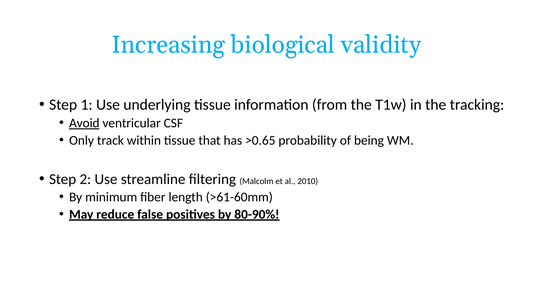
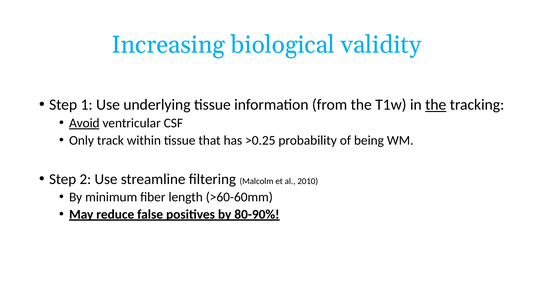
the at (436, 105) underline: none -> present
>0.65: >0.65 -> >0.25
>61-60mm: >61-60mm -> >60-60mm
